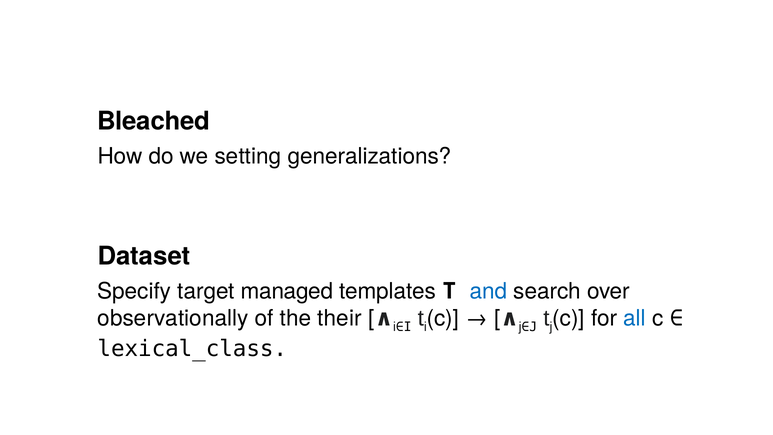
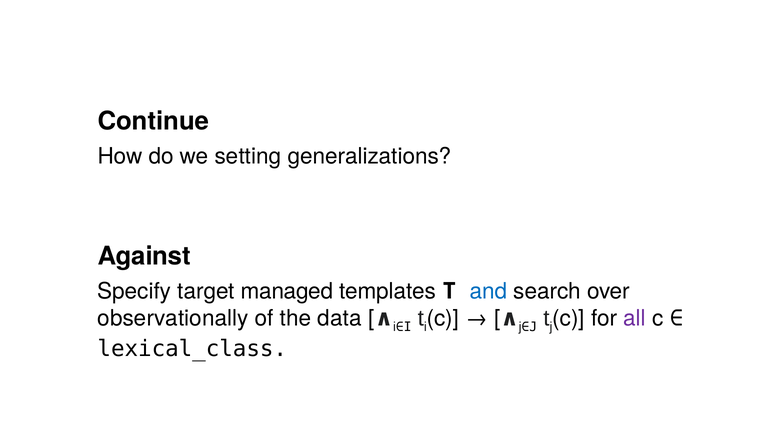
Bleached: Bleached -> Continue
Dataset: Dataset -> Against
their: their -> data
all colour: blue -> purple
